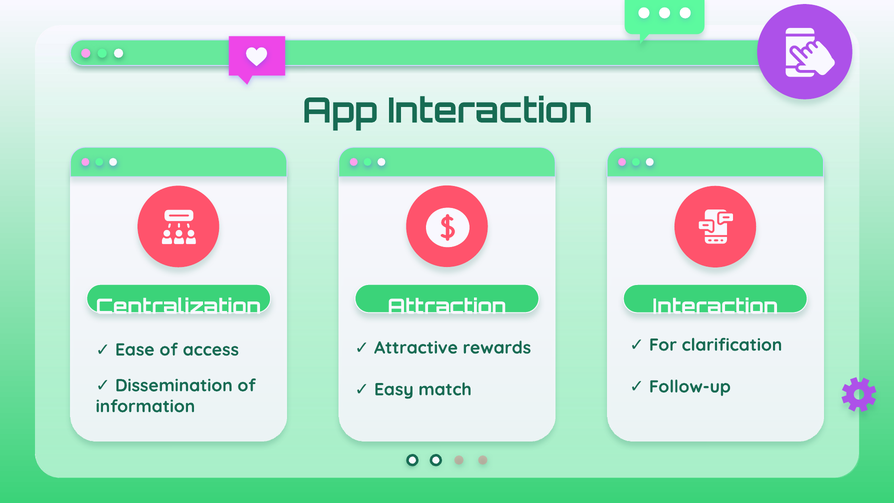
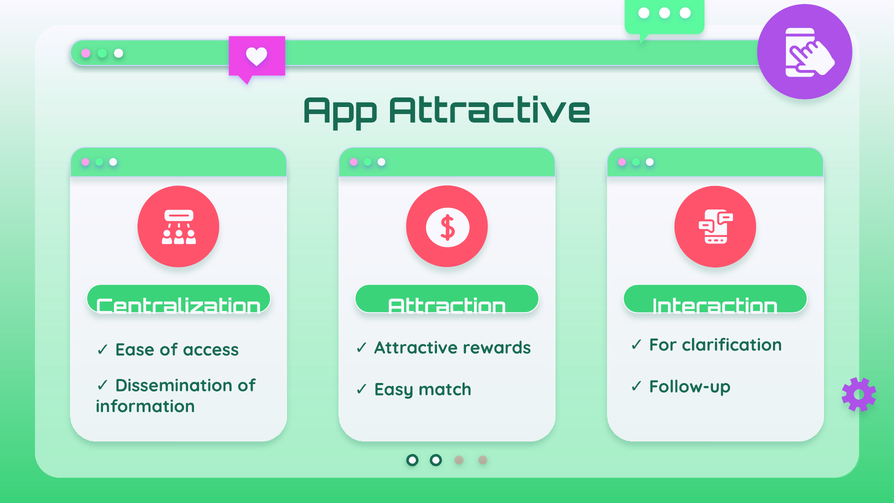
App Interaction: Interaction -> Attractive
